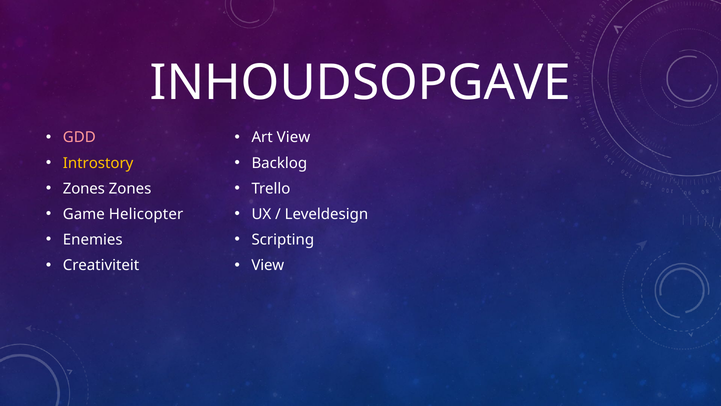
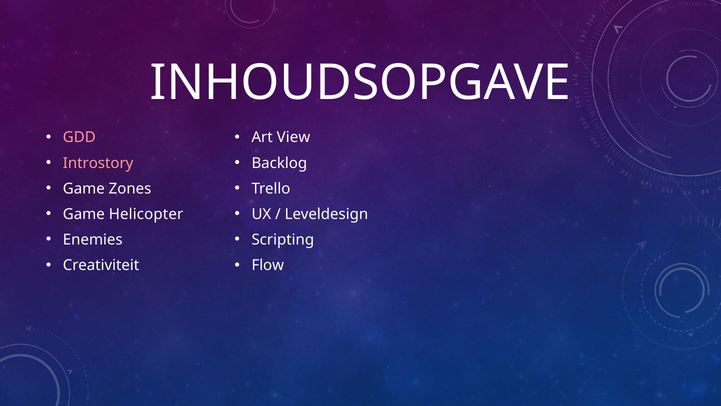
Introstory colour: yellow -> pink
Zones at (84, 188): Zones -> Game
View at (268, 265): View -> Flow
